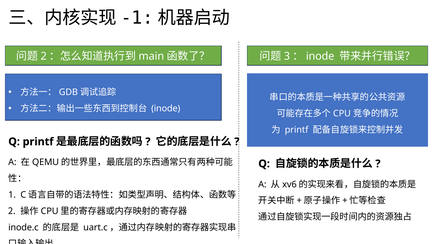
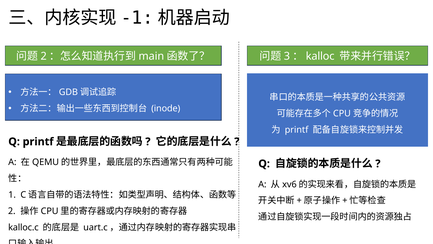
inode at (320, 56): inode -> kalloc
inode.c: inode.c -> kalloc.c
